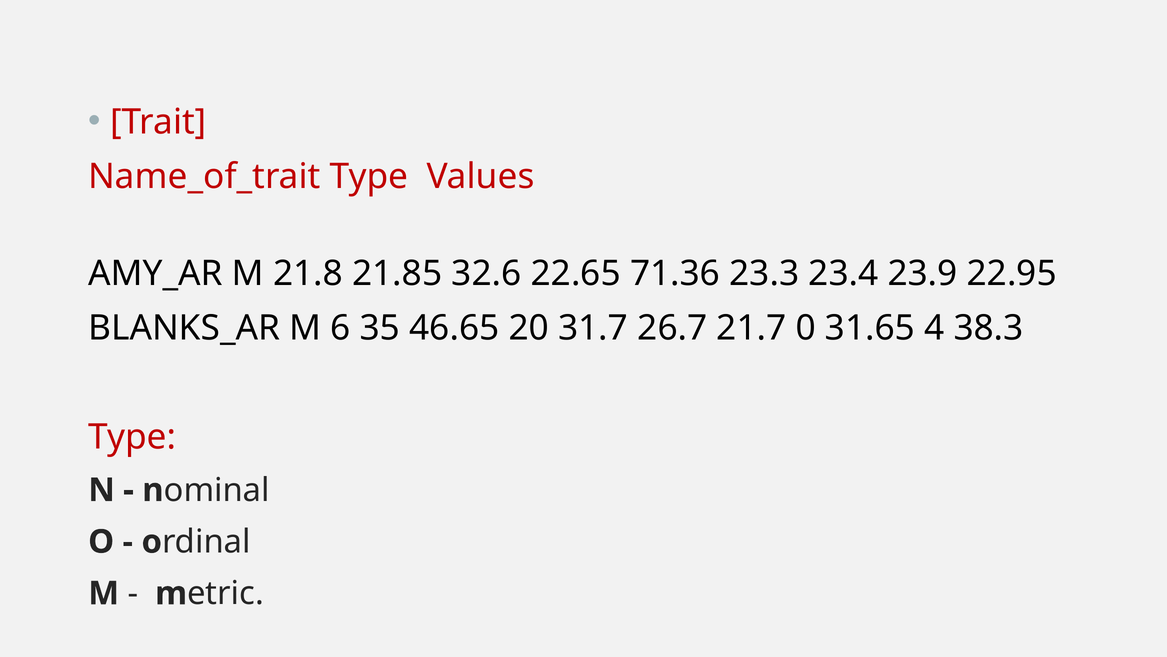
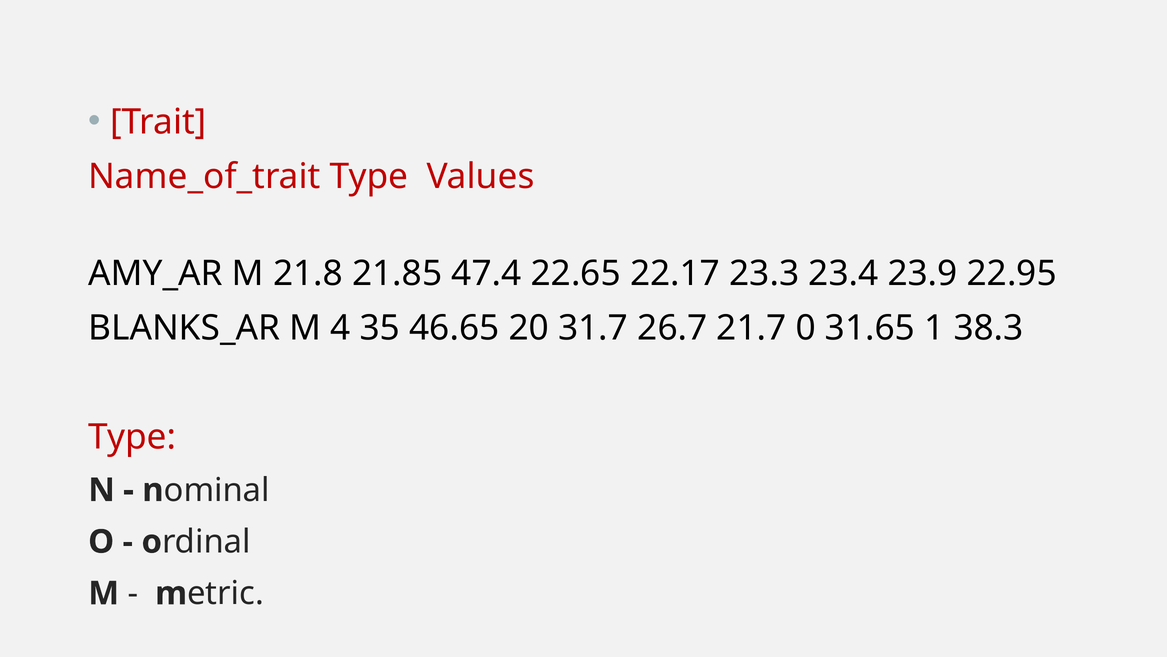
32.6: 32.6 -> 47.4
71.36: 71.36 -> 22.17
6: 6 -> 4
4: 4 -> 1
